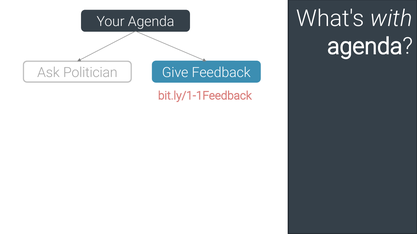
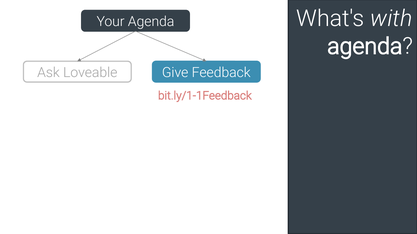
Politician: Politician -> Loveable
